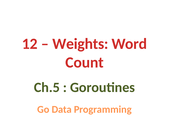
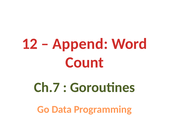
Weights: Weights -> Append
Ch.5: Ch.5 -> Ch.7
